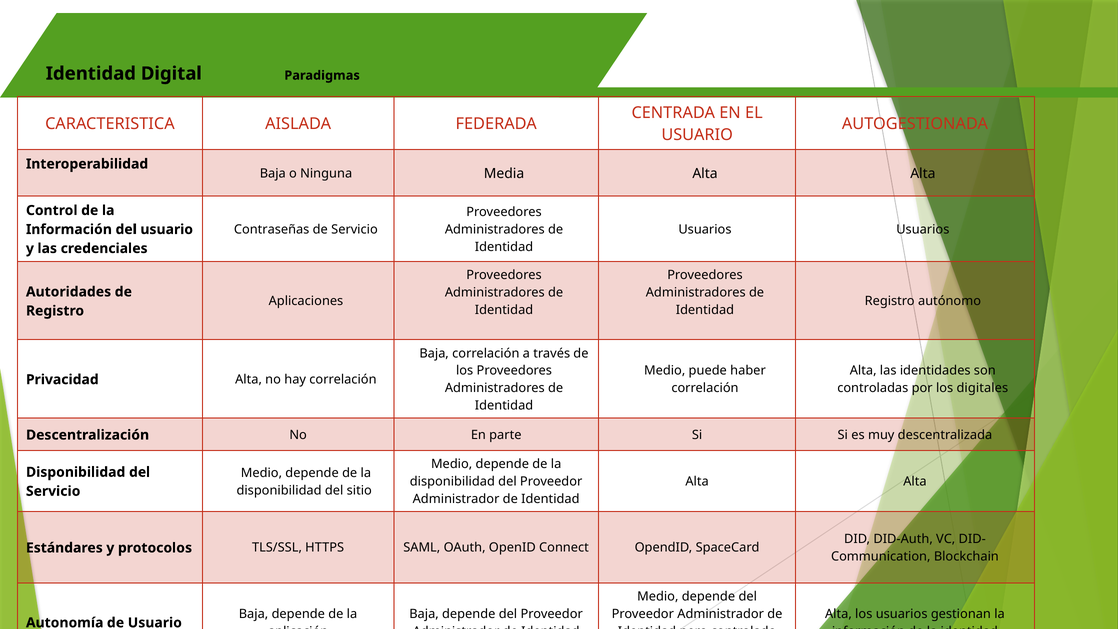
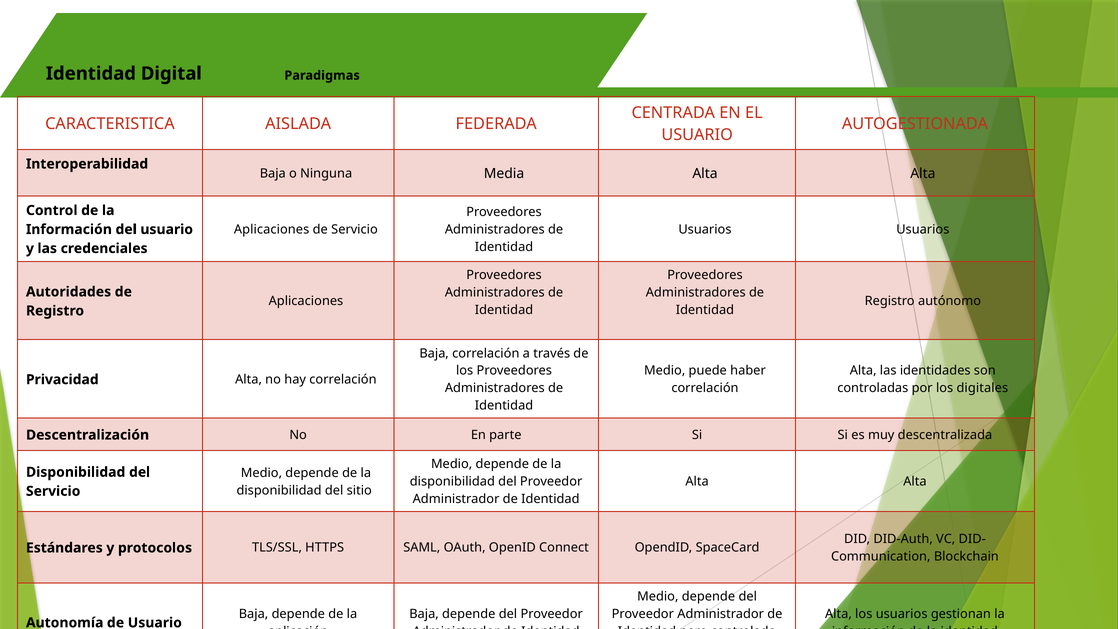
Contraseñas at (272, 229): Contraseñas -> Aplicaciones
